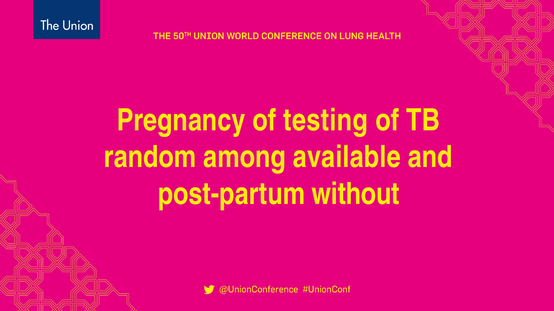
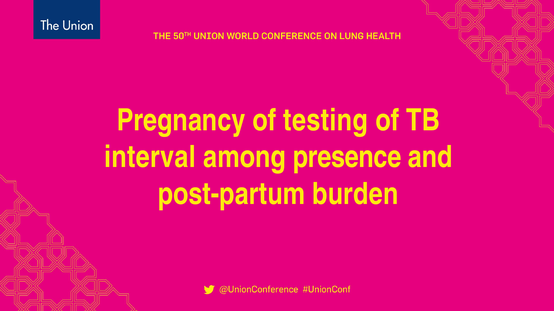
random: random -> interval
available: available -> presence
without: without -> burden
